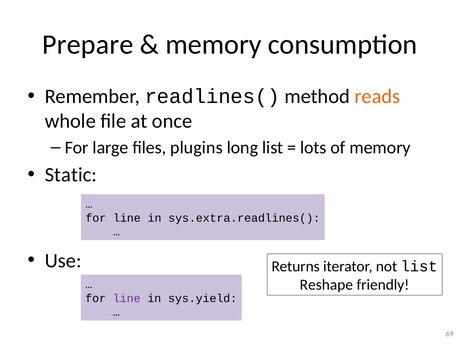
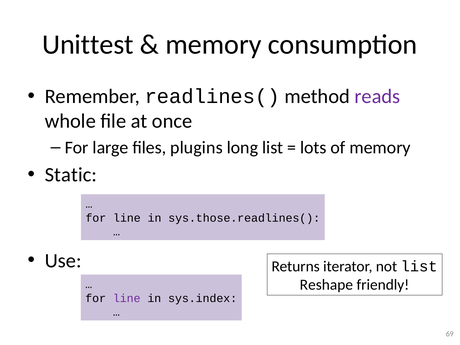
Prepare: Prepare -> Unittest
reads colour: orange -> purple
sys.extra.readlines(: sys.extra.readlines( -> sys.those.readlines(
sys.yield: sys.yield -> sys.index
